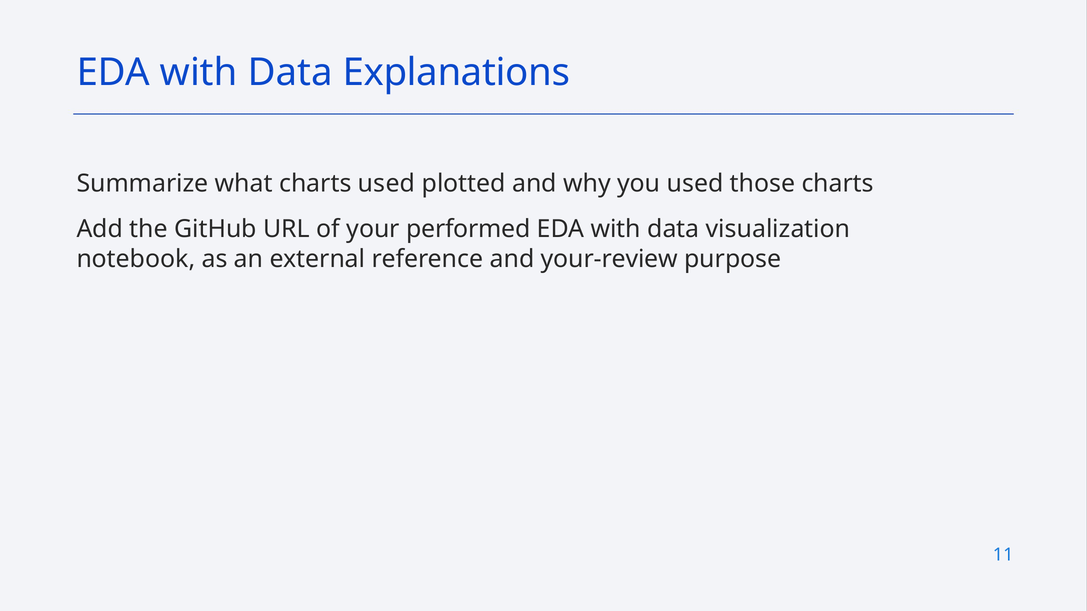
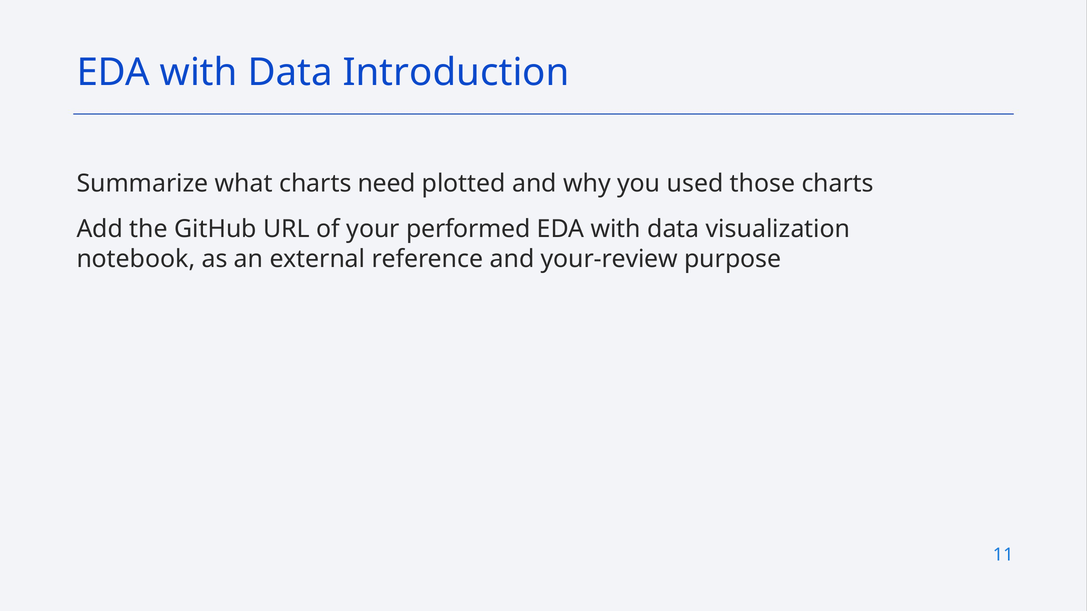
Explanations: Explanations -> Introduction
charts used: used -> need
